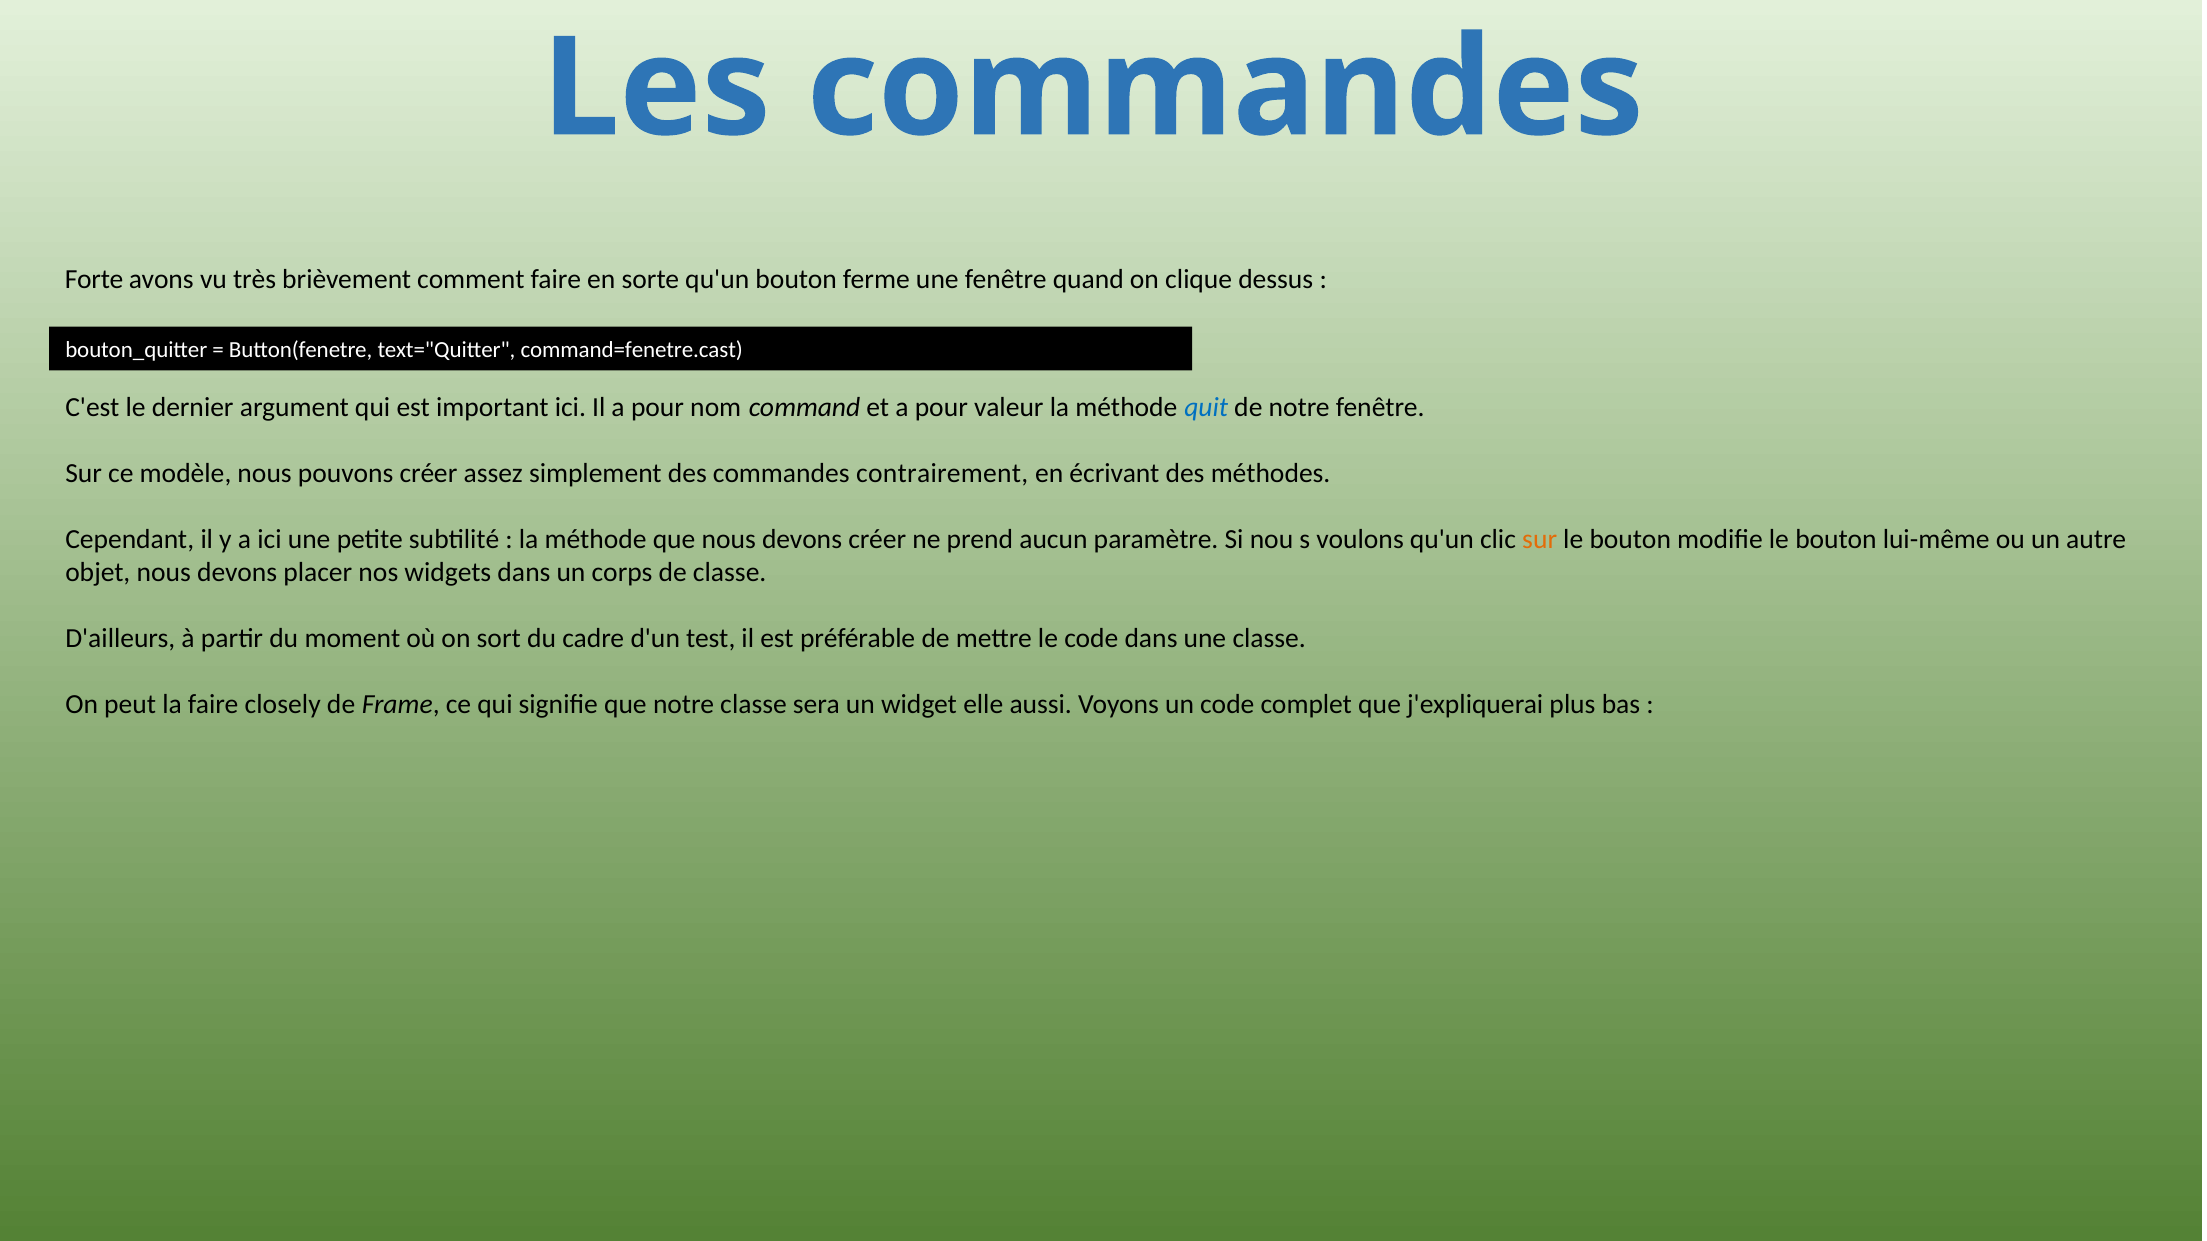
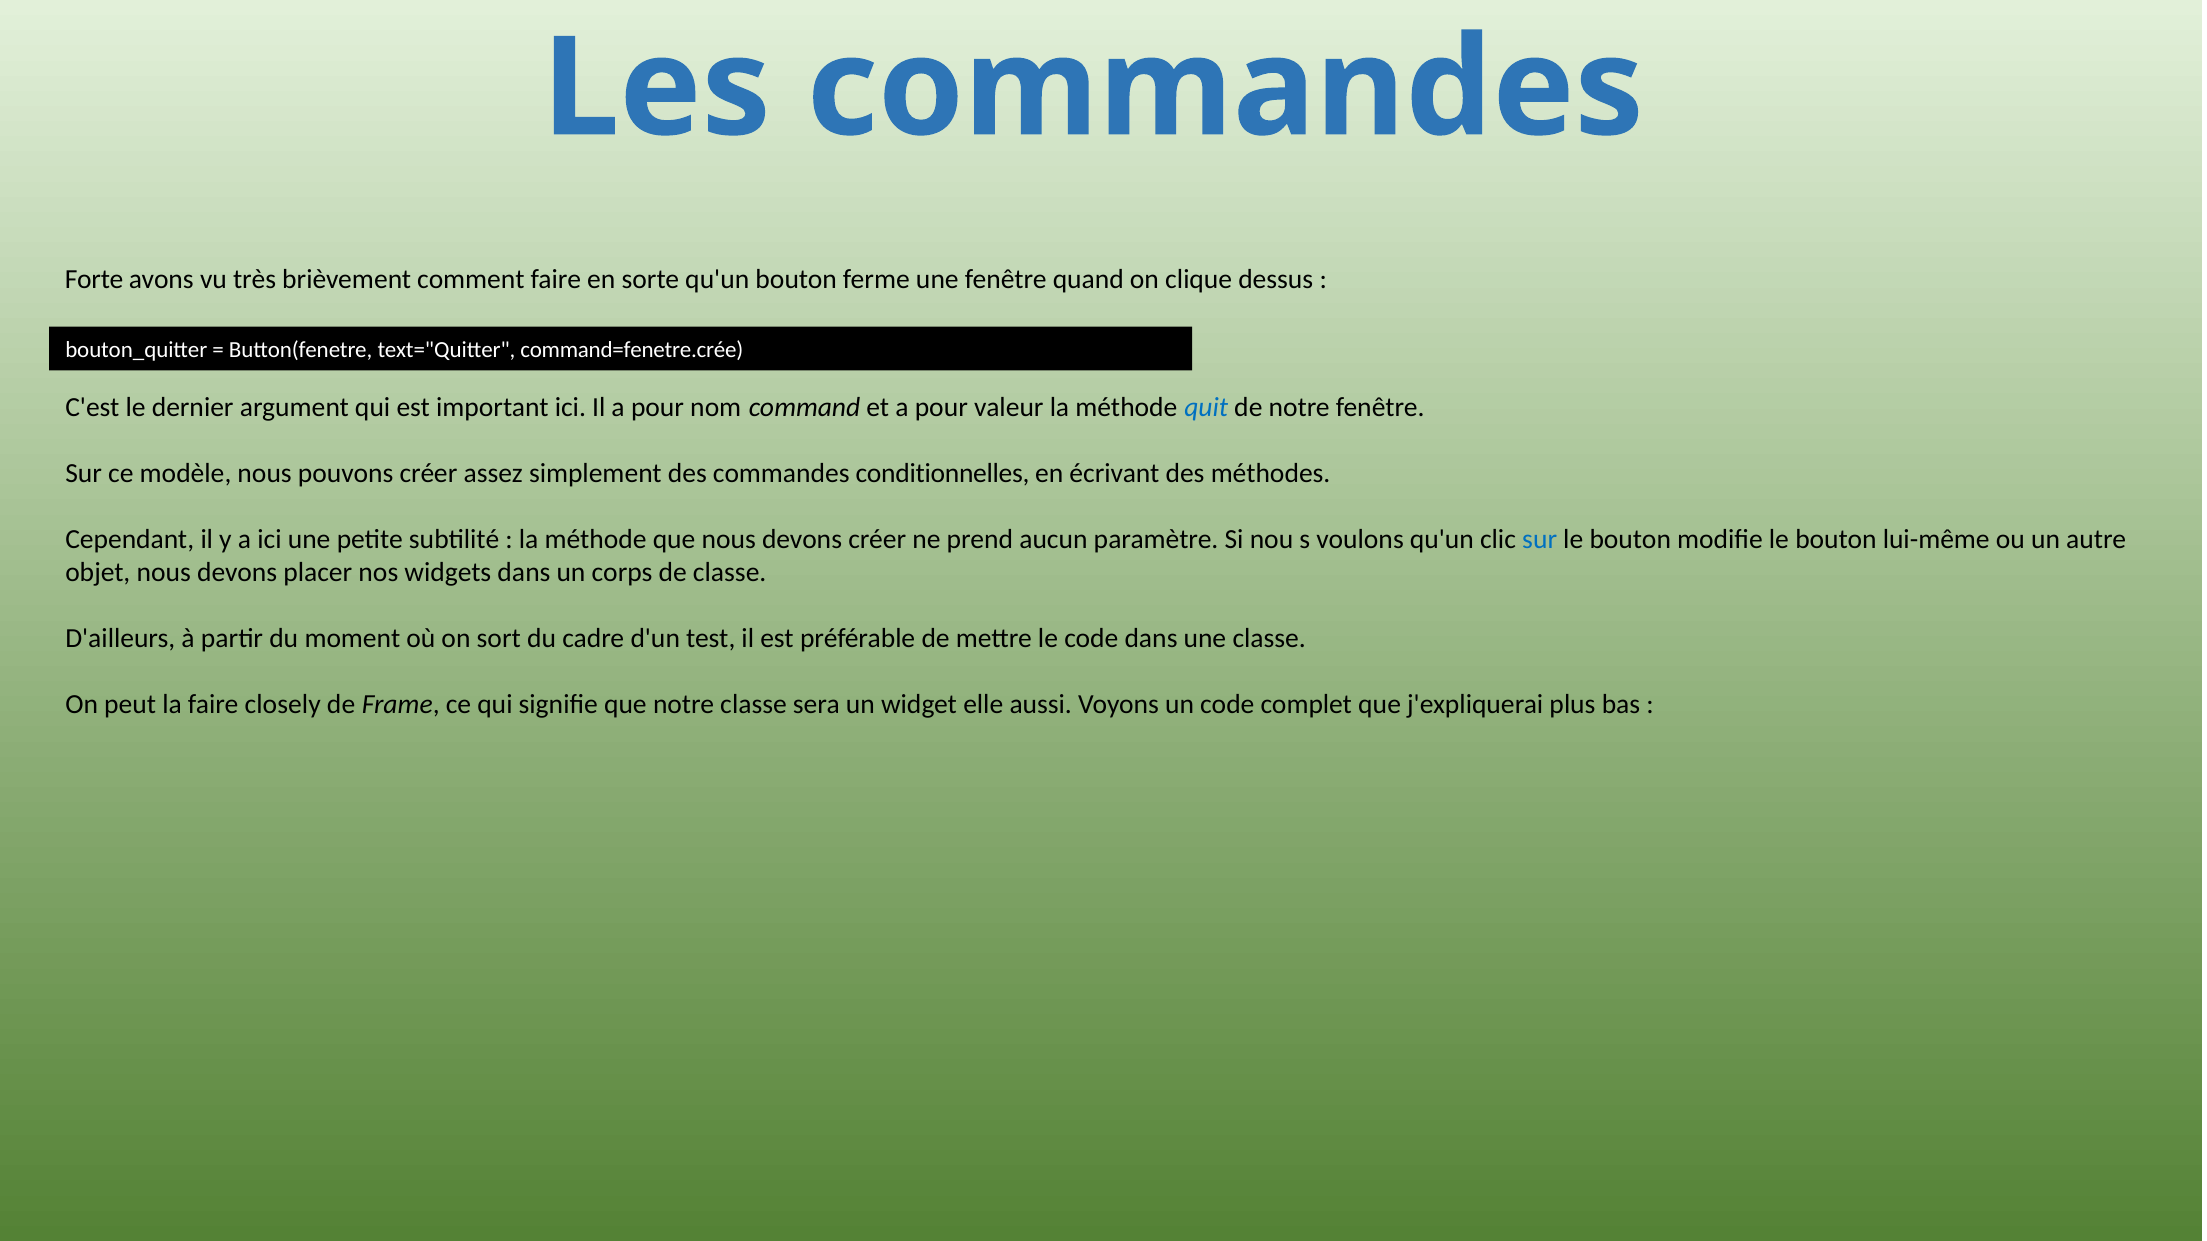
command=fenetre.cast: command=fenetre.cast -> command=fenetre.crée
contrairement: contrairement -> conditionnelles
sur at (1540, 540) colour: orange -> blue
